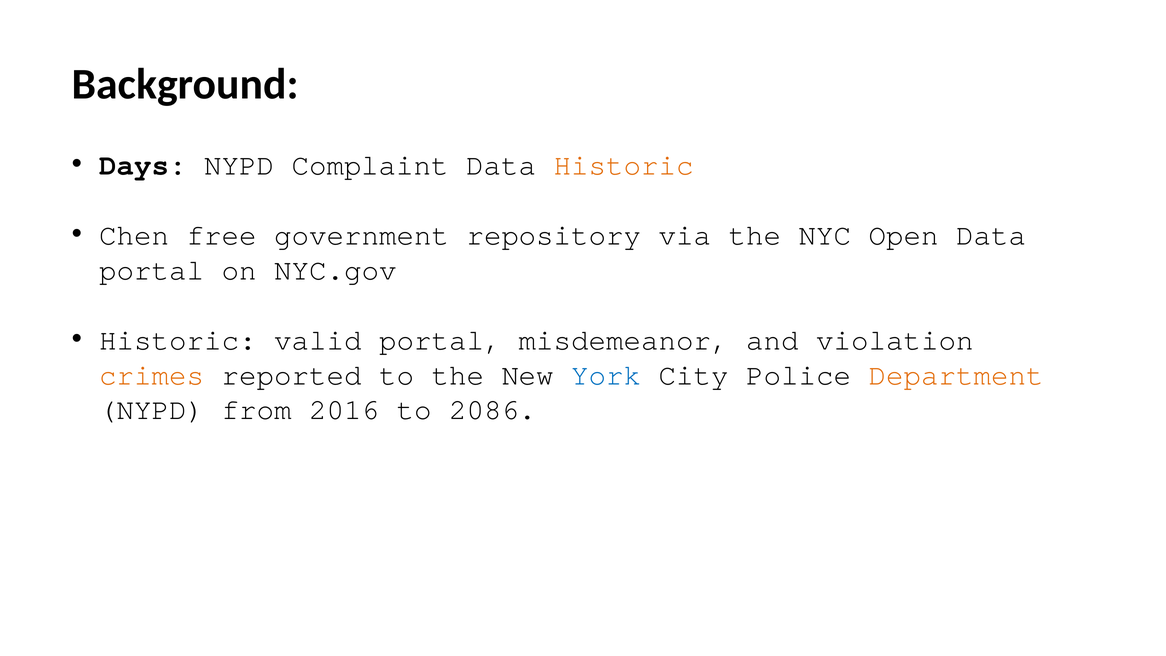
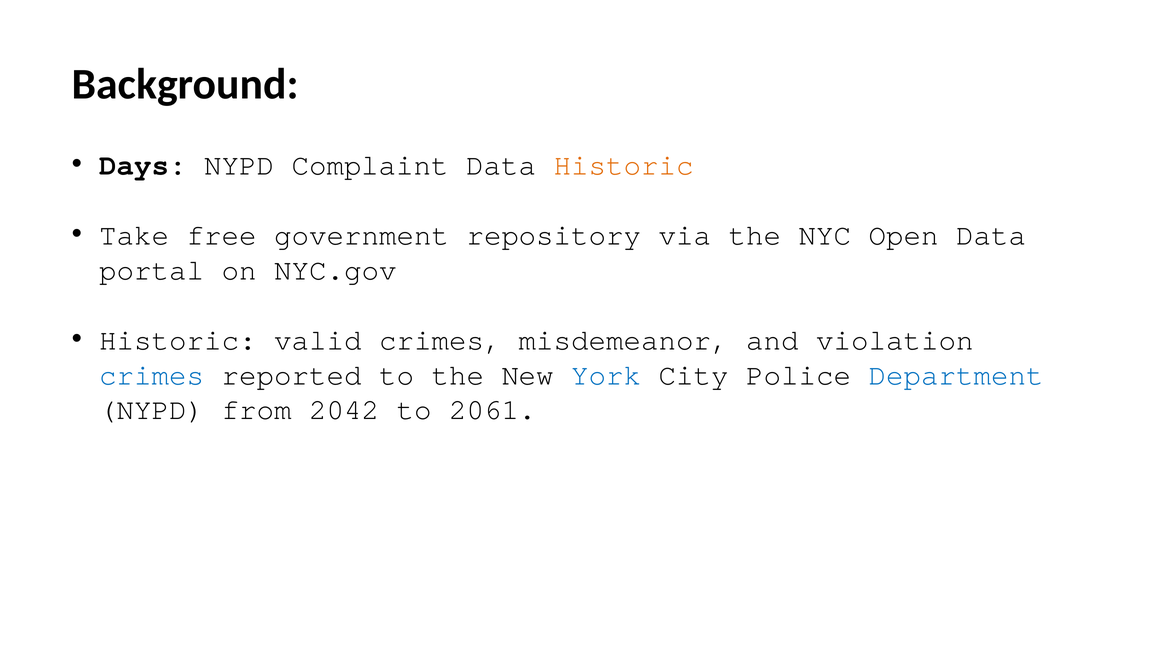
Chen: Chen -> Take
valid portal: portal -> crimes
crimes at (152, 375) colour: orange -> blue
Department colour: orange -> blue
2016: 2016 -> 2042
2086: 2086 -> 2061
